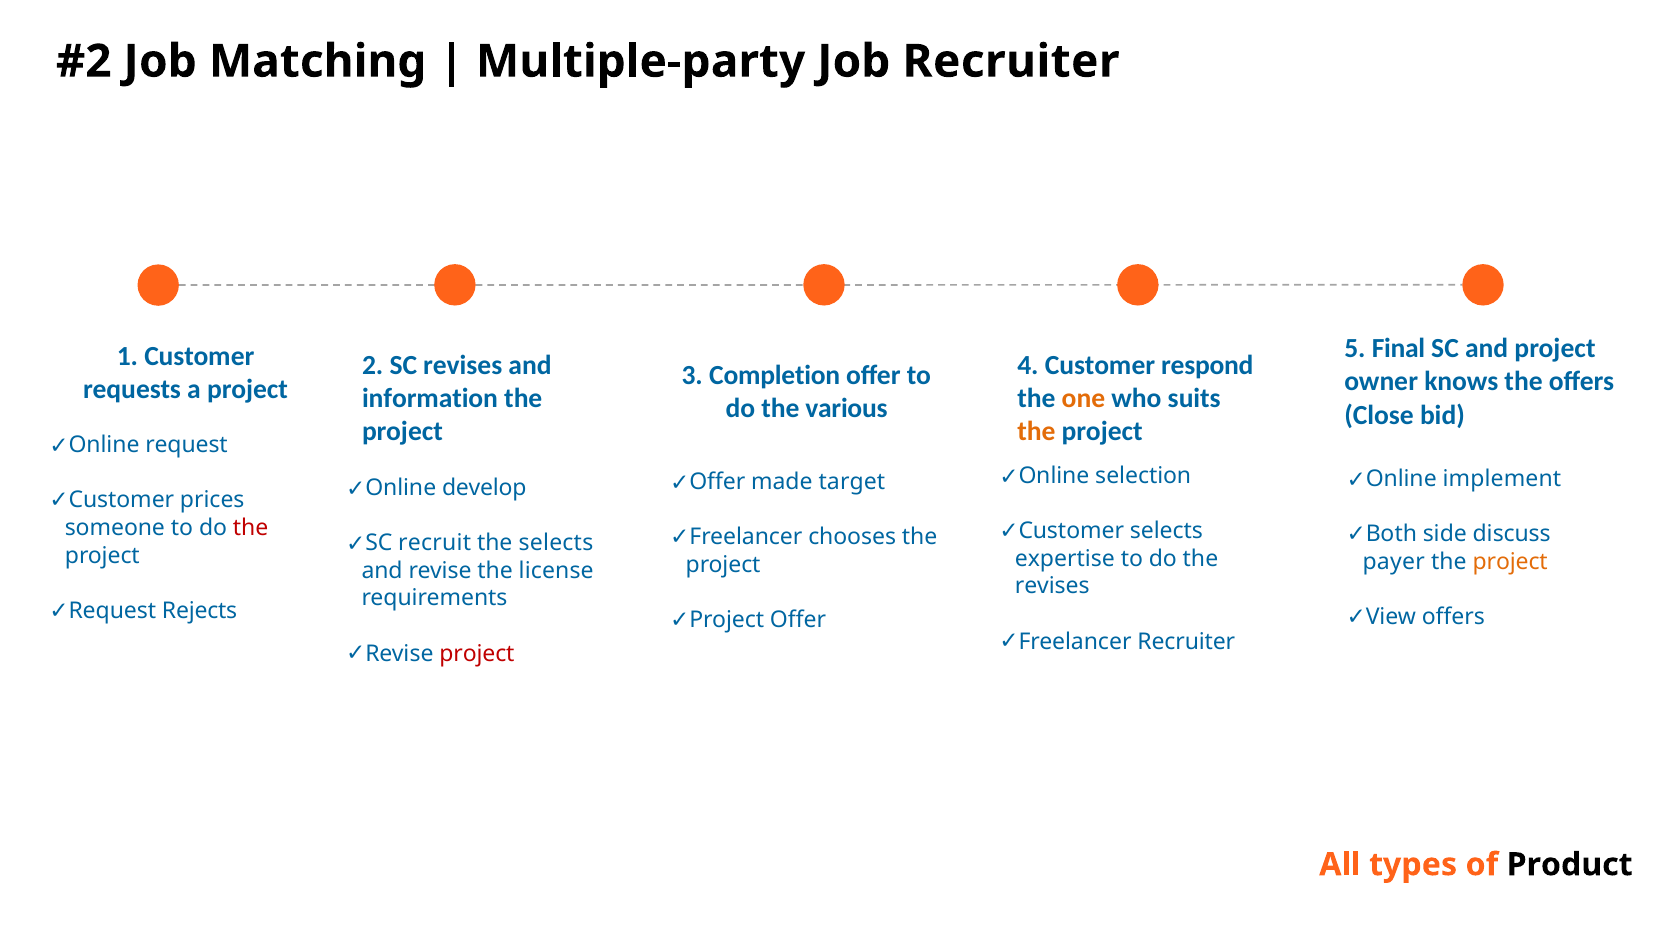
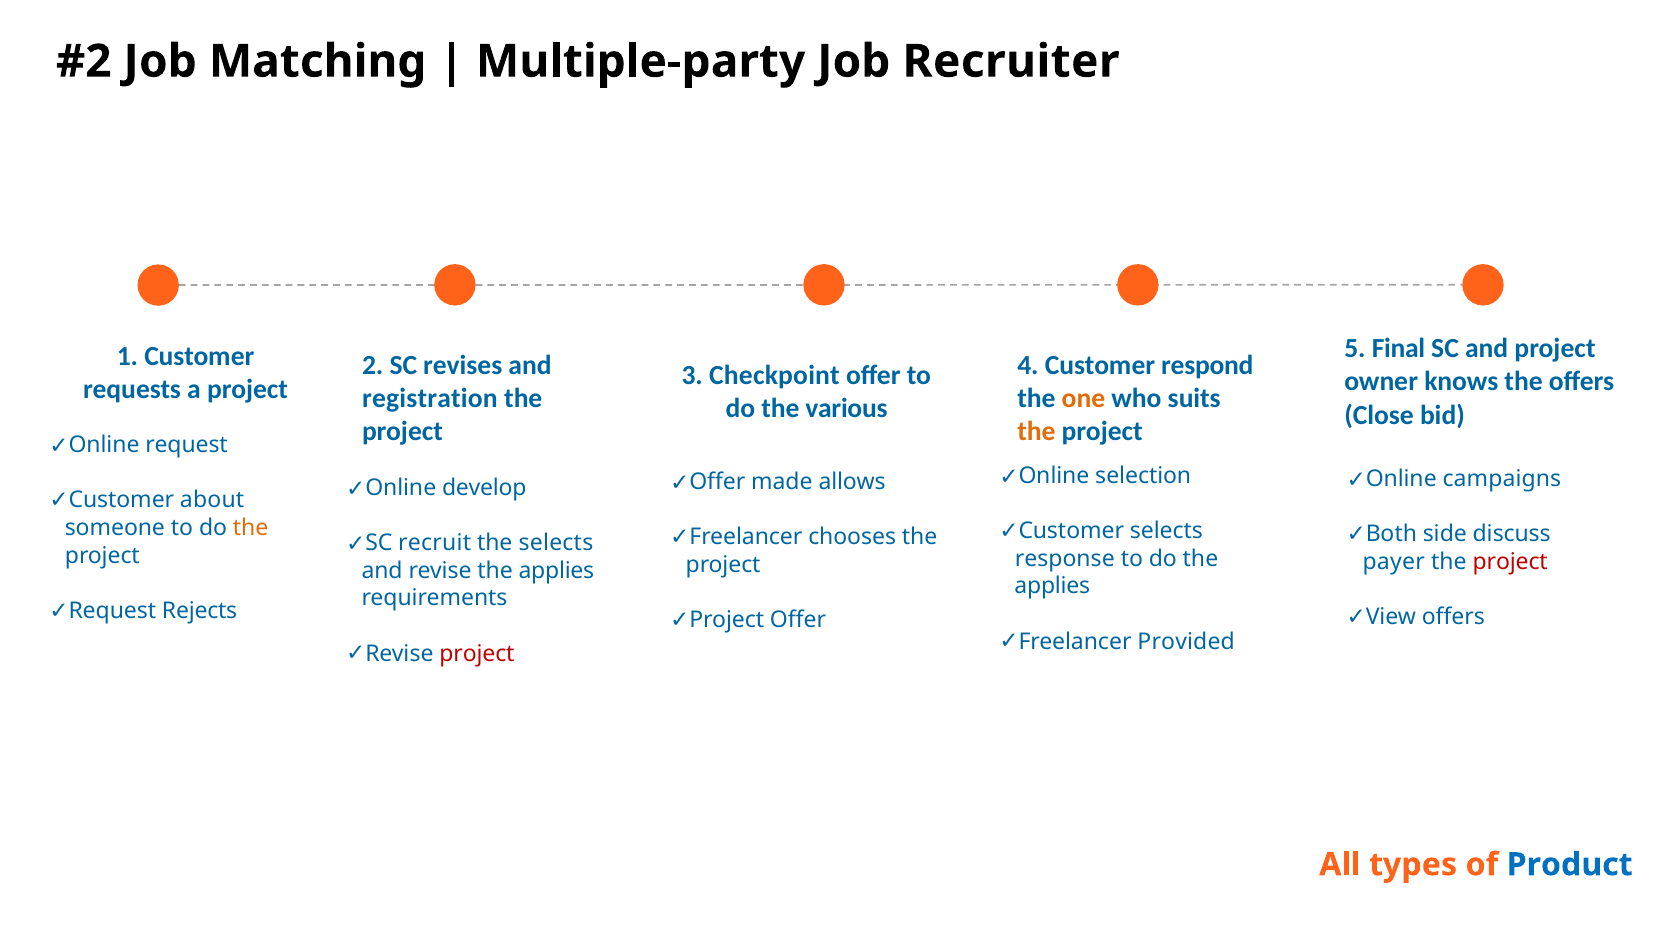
Completion: Completion -> Checkpoint
information: information -> registration
implement: implement -> campaigns
target: target -> allows
prices: prices -> about
the at (251, 528) colour: red -> orange
expertise: expertise -> response
project at (1510, 561) colour: orange -> red
revise the license: license -> applies
revises at (1052, 586): revises -> applies
Recruiter at (1186, 641): Recruiter -> Provided
Product colour: black -> blue
